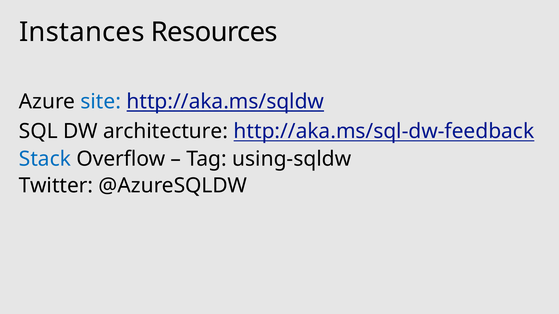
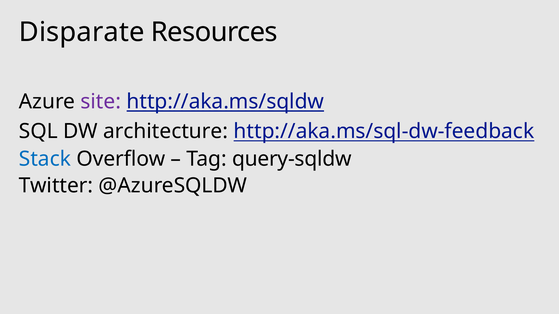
Instances: Instances -> Disparate
site colour: blue -> purple
using-sqldw: using-sqldw -> query-sqldw
